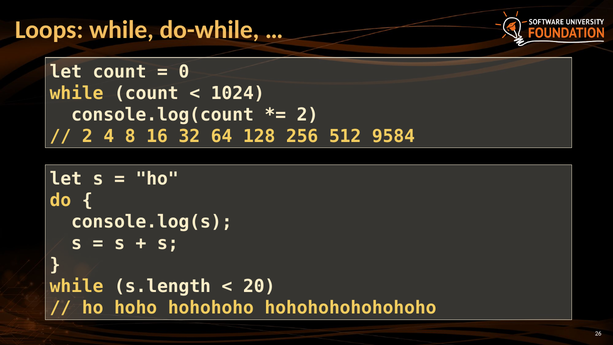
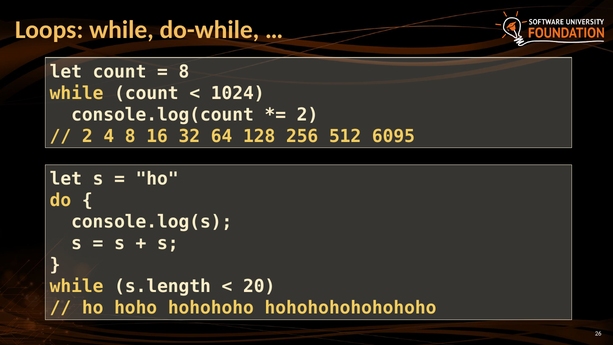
0 at (184, 72): 0 -> 8
9584: 9584 -> 6095
